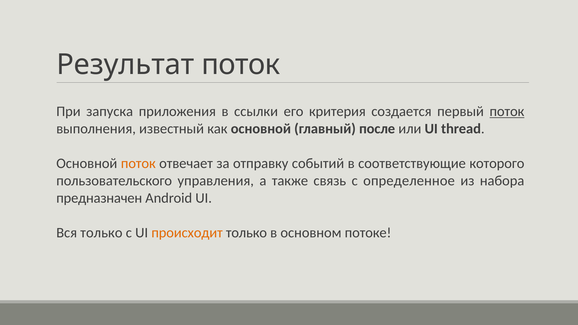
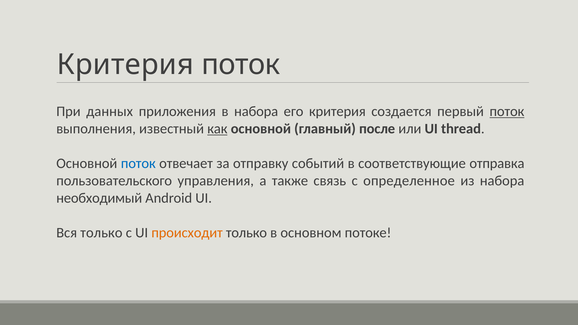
Результат at (125, 65): Результат -> Критерия
запуска: запуска -> данных
в ссылки: ссылки -> набора
как underline: none -> present
поток at (138, 164) colour: orange -> blue
которого: которого -> отправка
предназначен: предназначен -> необходимый
